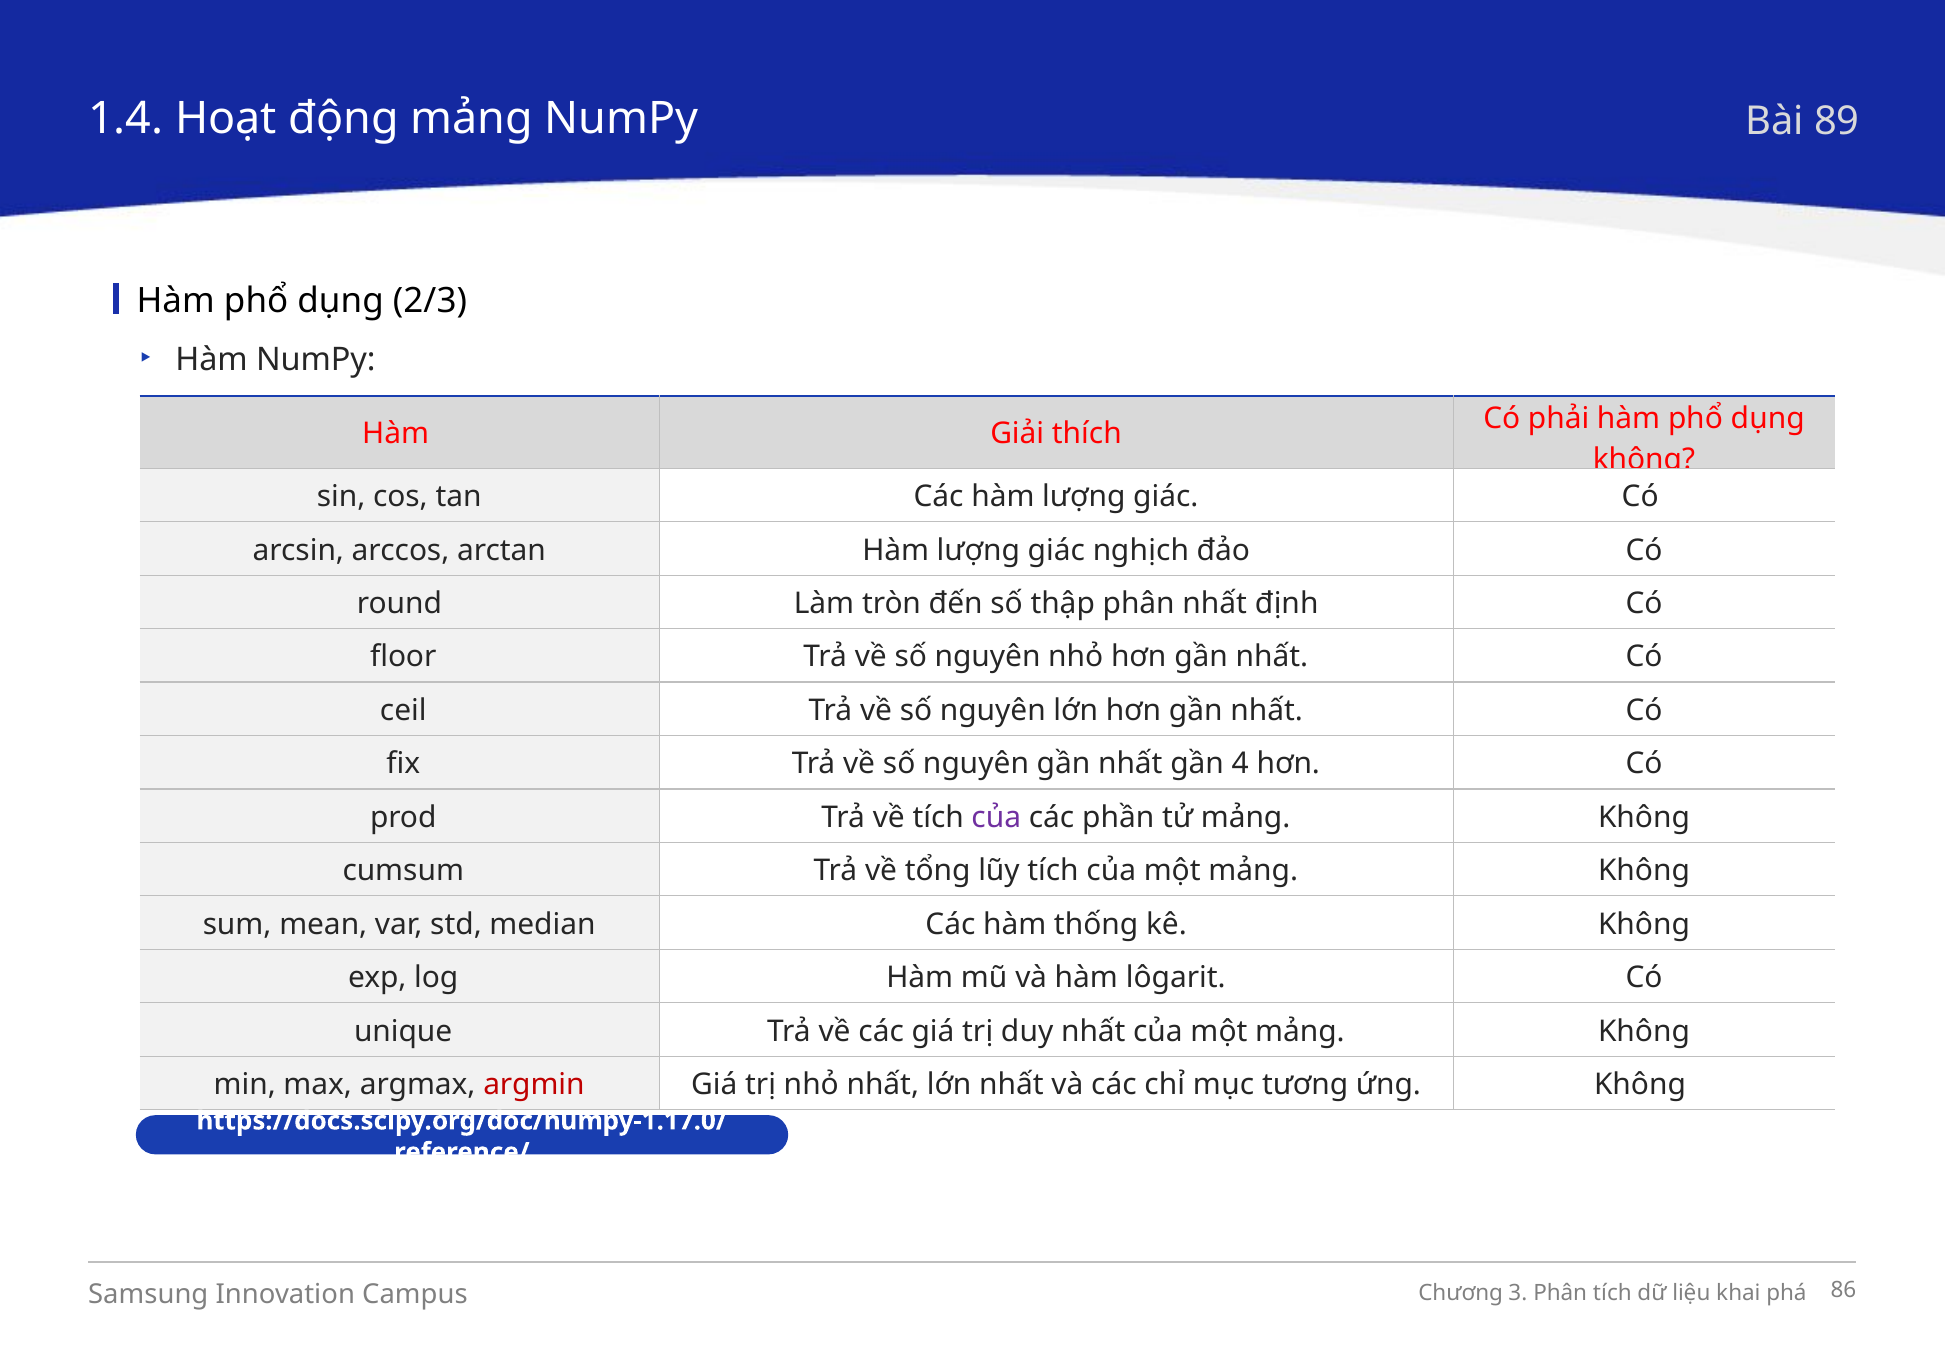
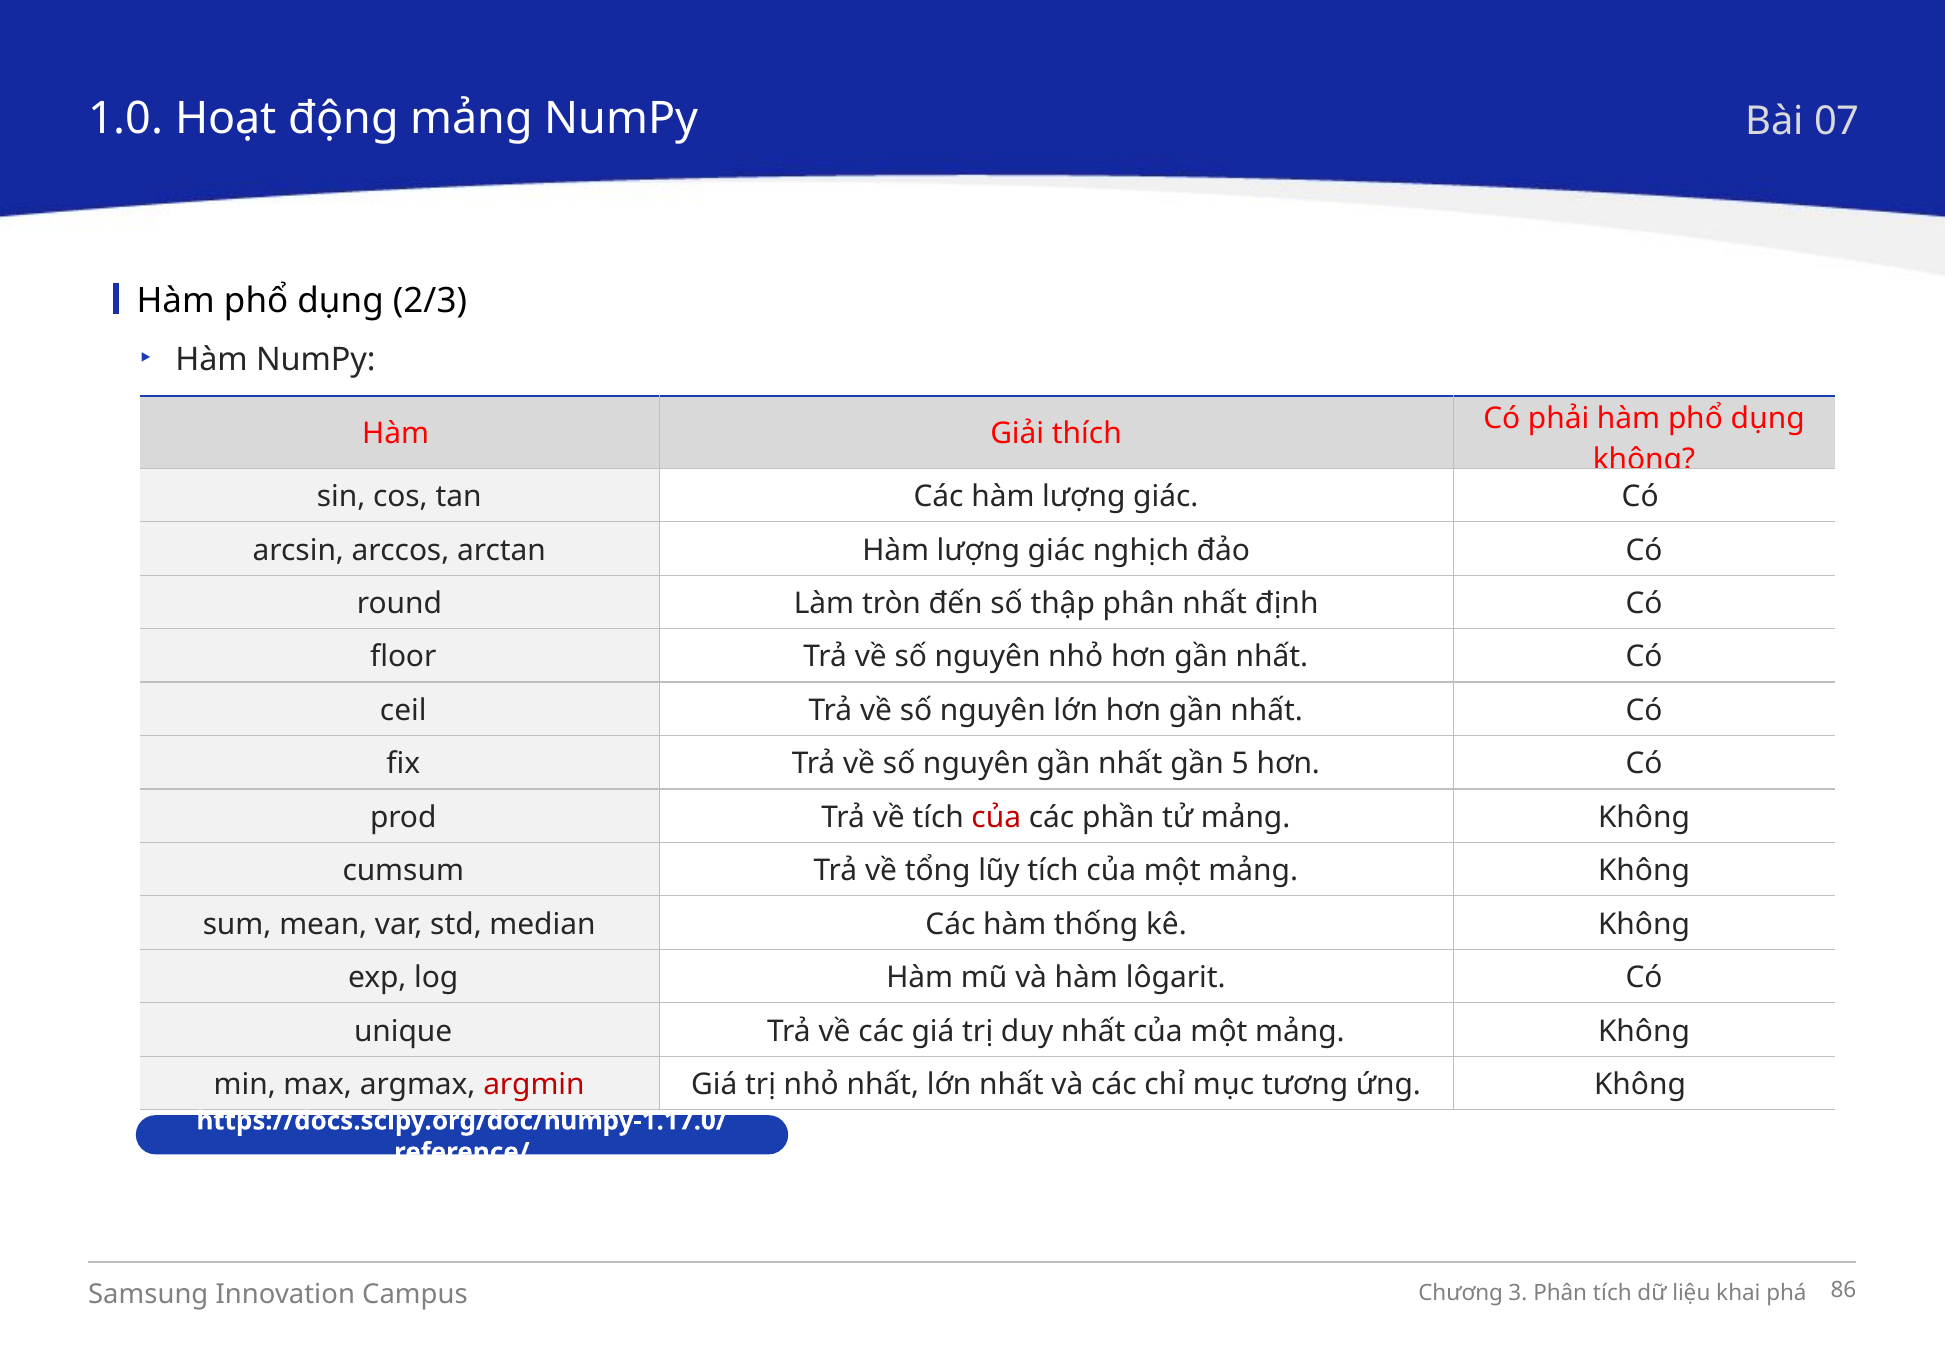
1.4: 1.4 -> 1.0
89: 89 -> 07
4: 4 -> 5
của at (996, 817) colour: purple -> red
